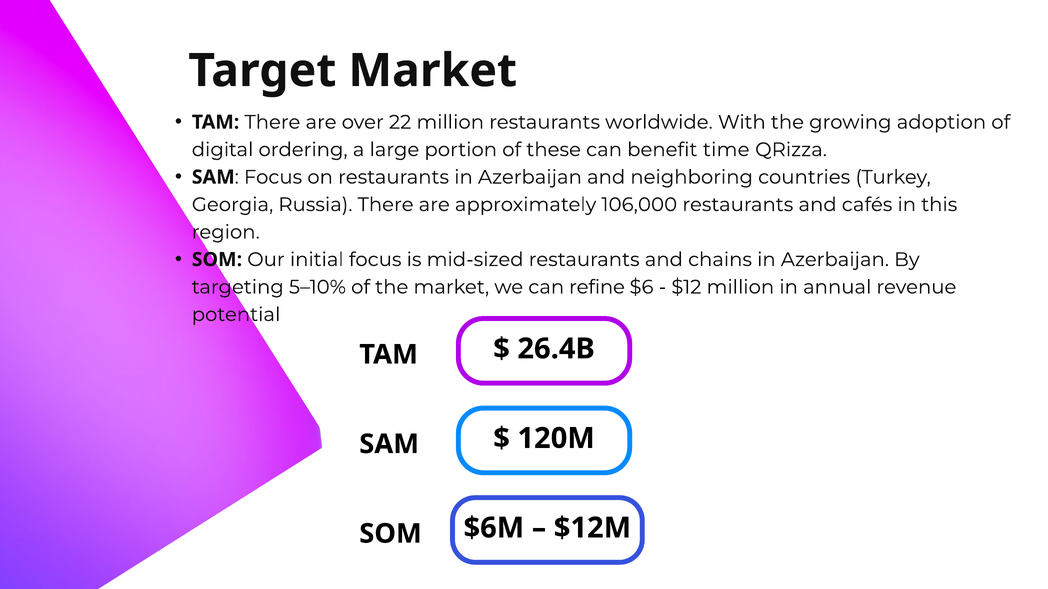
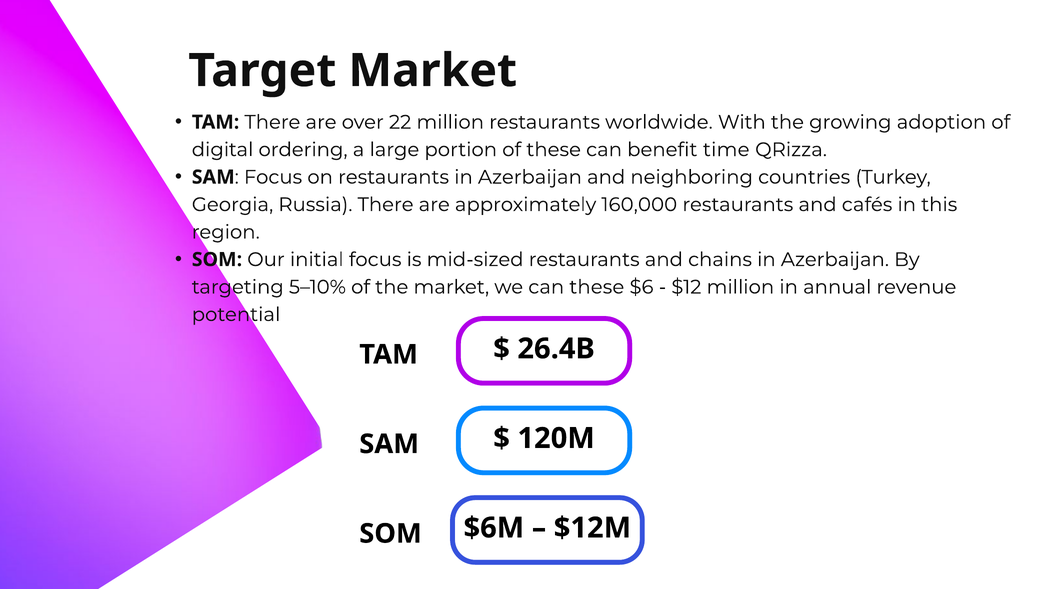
106,000: 106,000 -> 160,000
can refine: refine -> these
